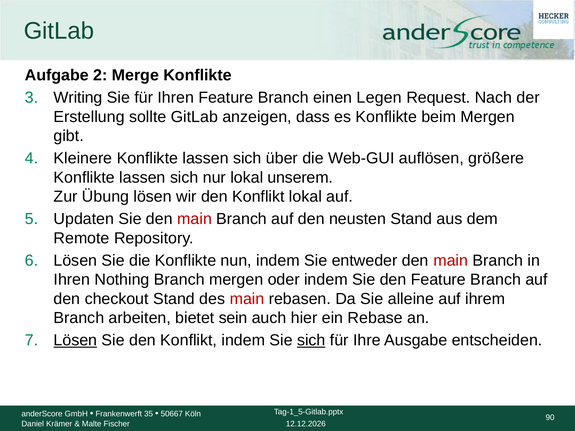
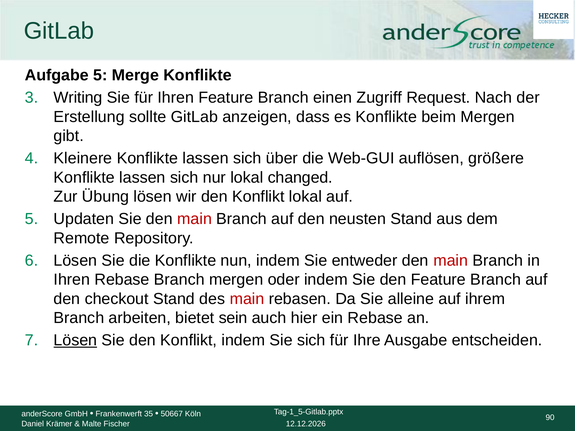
Aufgabe 2: 2 -> 5
Legen: Legen -> Zugriff
unserem: unserem -> changed
Ihren Nothing: Nothing -> Rebase
sich at (311, 341) underline: present -> none
